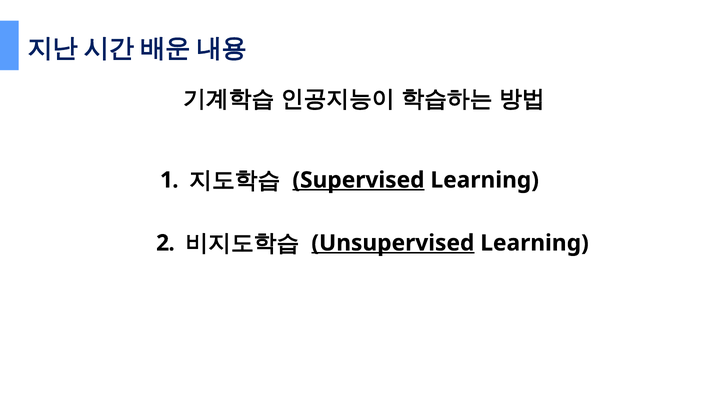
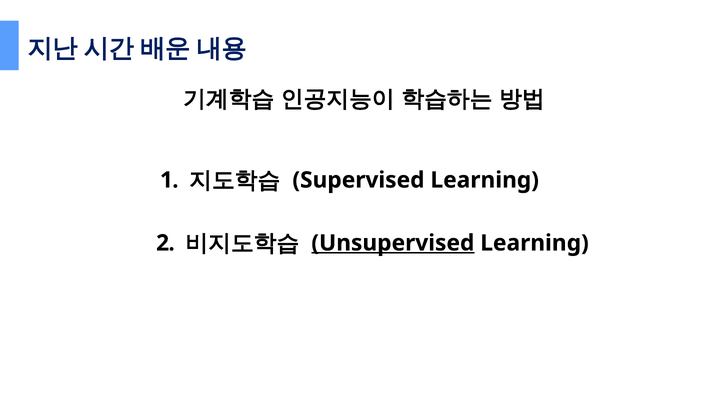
Supervised underline: present -> none
